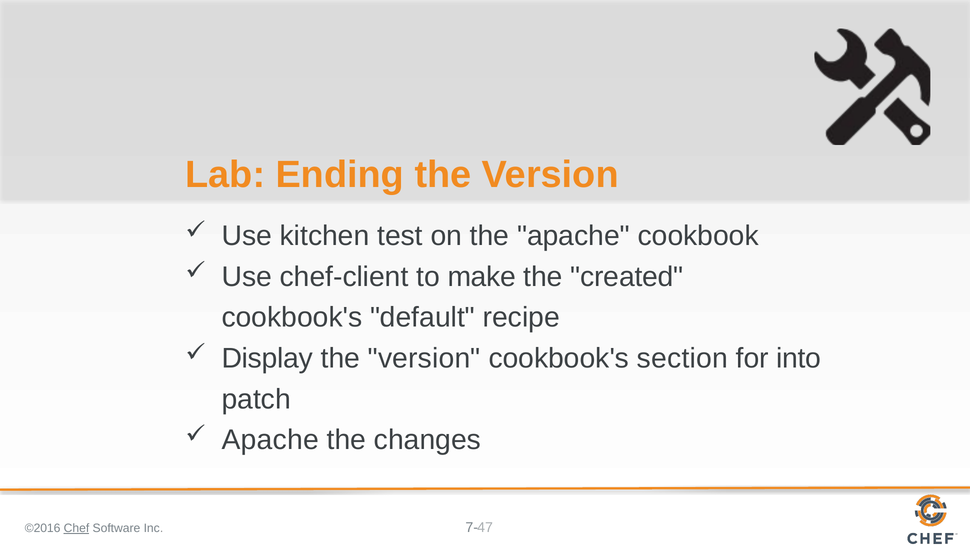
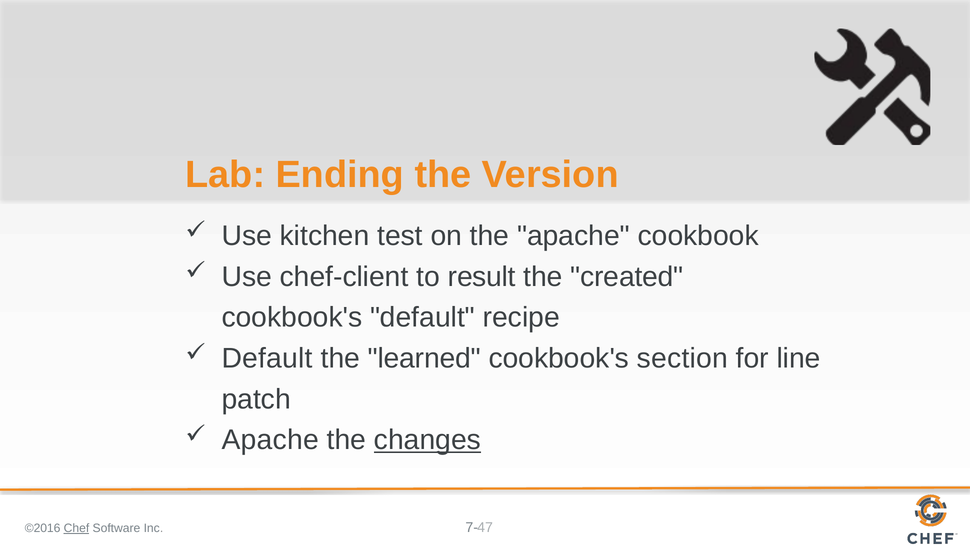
make: make -> result
Display at (267, 358): Display -> Default
version at (424, 358): version -> learned
into: into -> line
changes underline: none -> present
